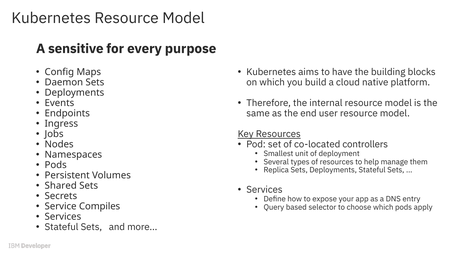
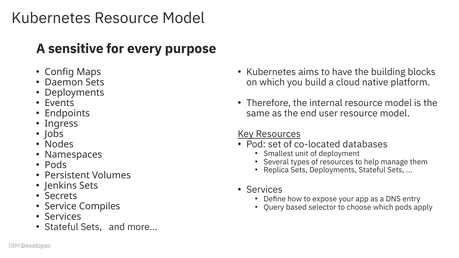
controllers: controllers -> databases
Shared: Shared -> Jenkins
